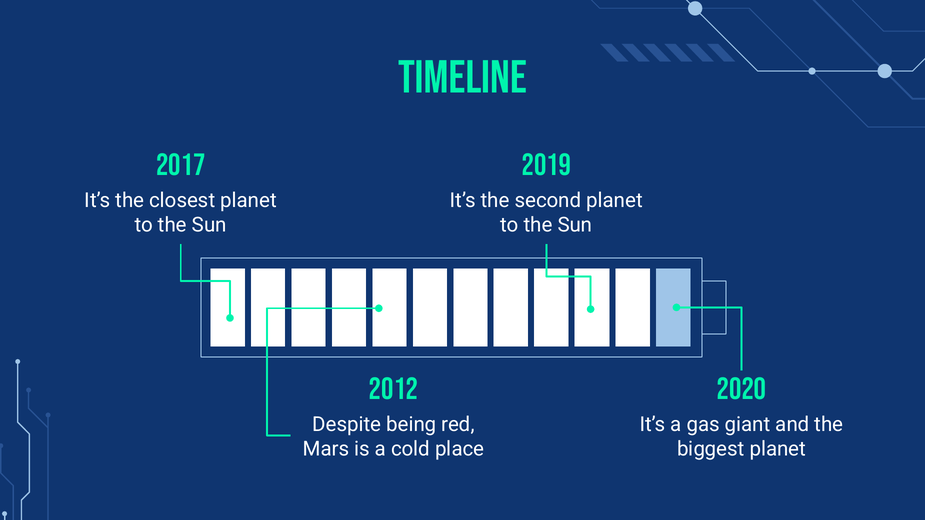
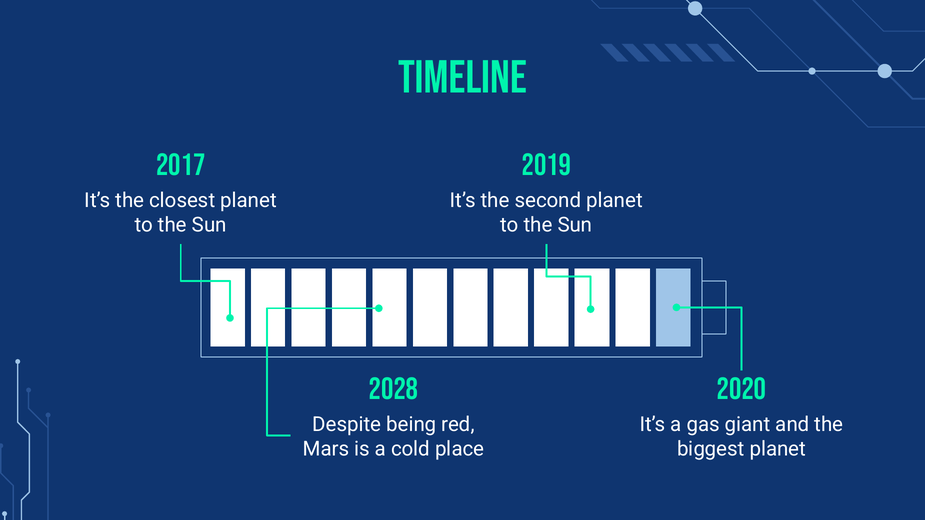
2012: 2012 -> 2028
